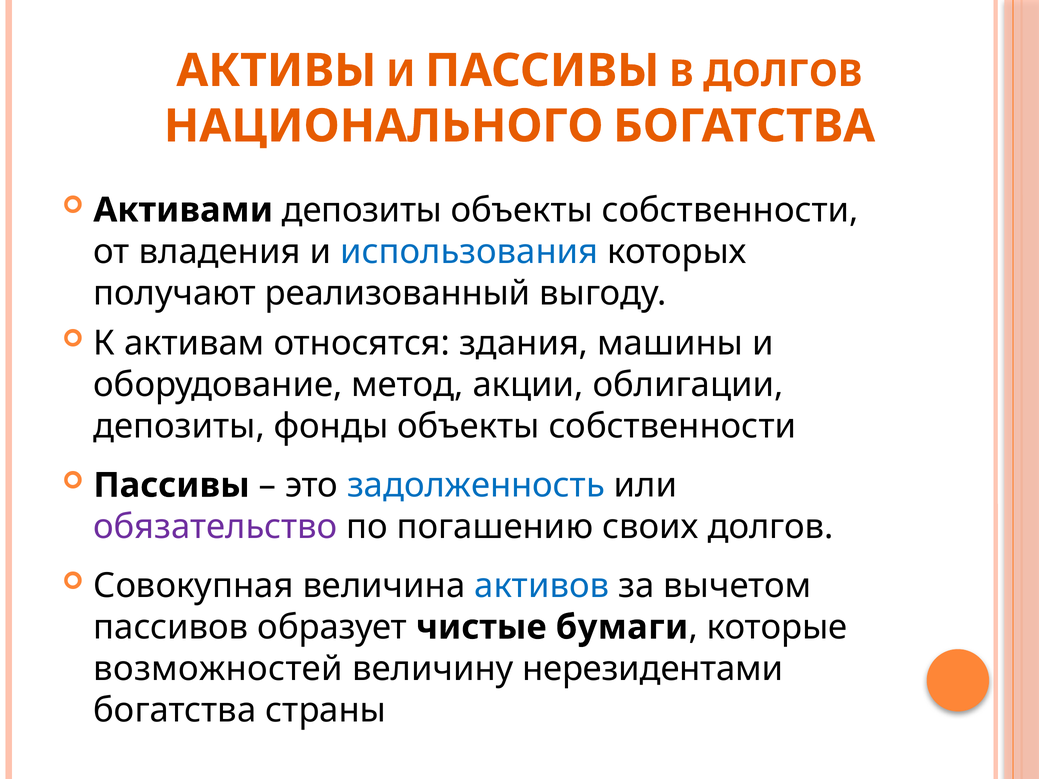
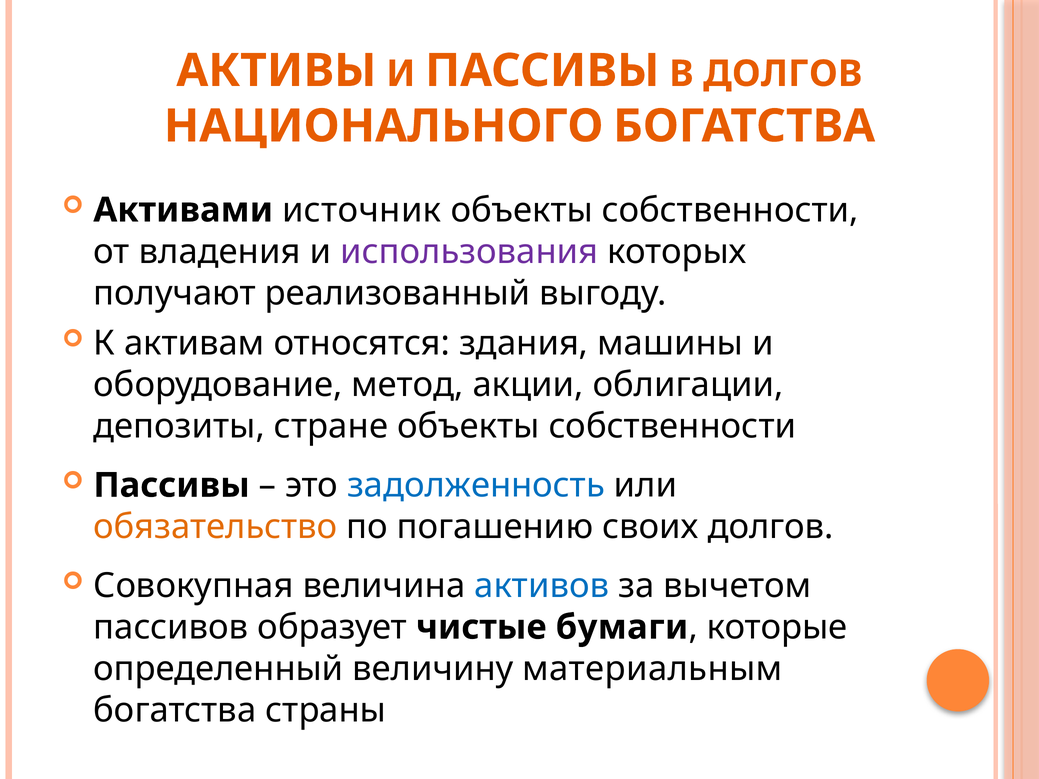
Активами депозиты: депозиты -> источник
использования colour: blue -> purple
фонды: фонды -> стране
обязательство colour: purple -> orange
возможностей: возможностей -> определенный
нерезидентами: нерезидентами -> материальным
